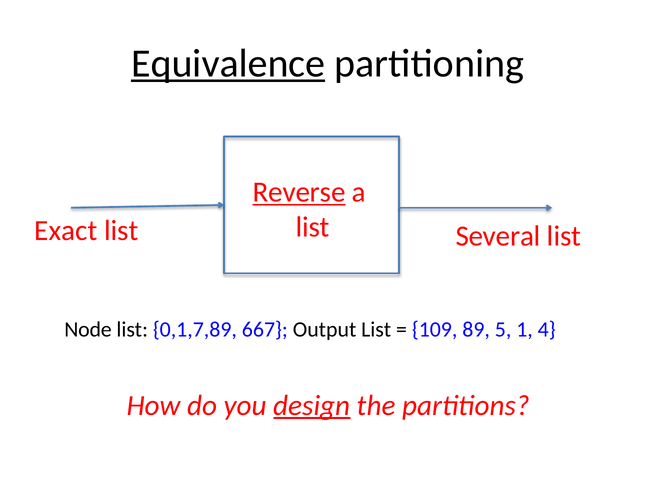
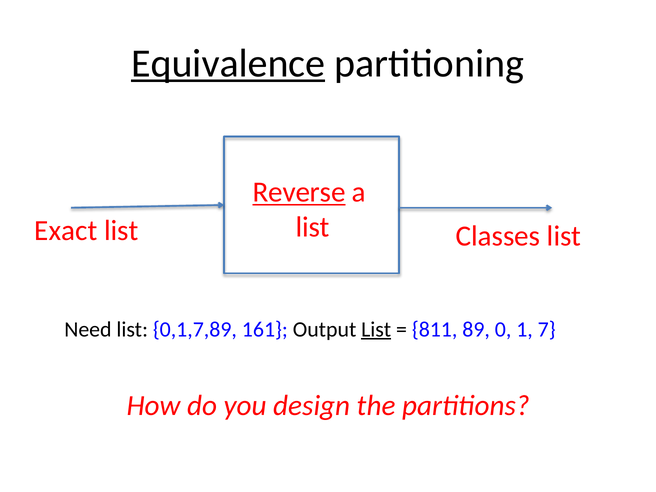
Several: Several -> Classes
Node: Node -> Need
667: 667 -> 161
List at (376, 329) underline: none -> present
109: 109 -> 811
5: 5 -> 0
4: 4 -> 7
design underline: present -> none
